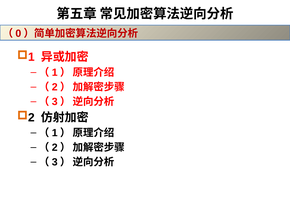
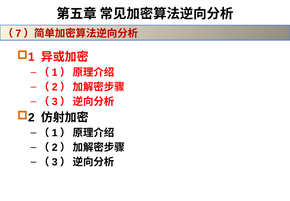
0: 0 -> 7
